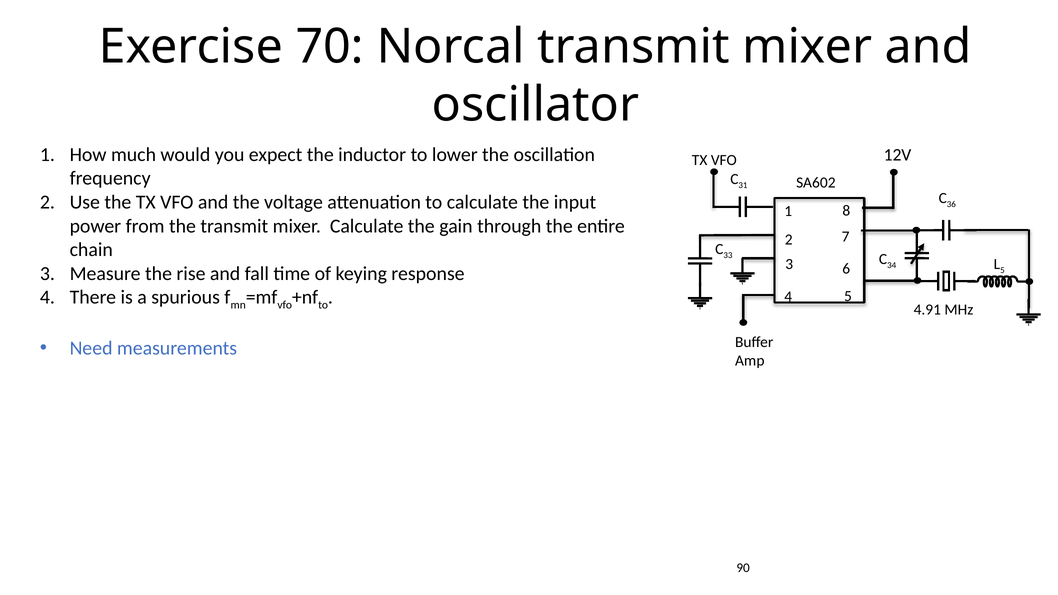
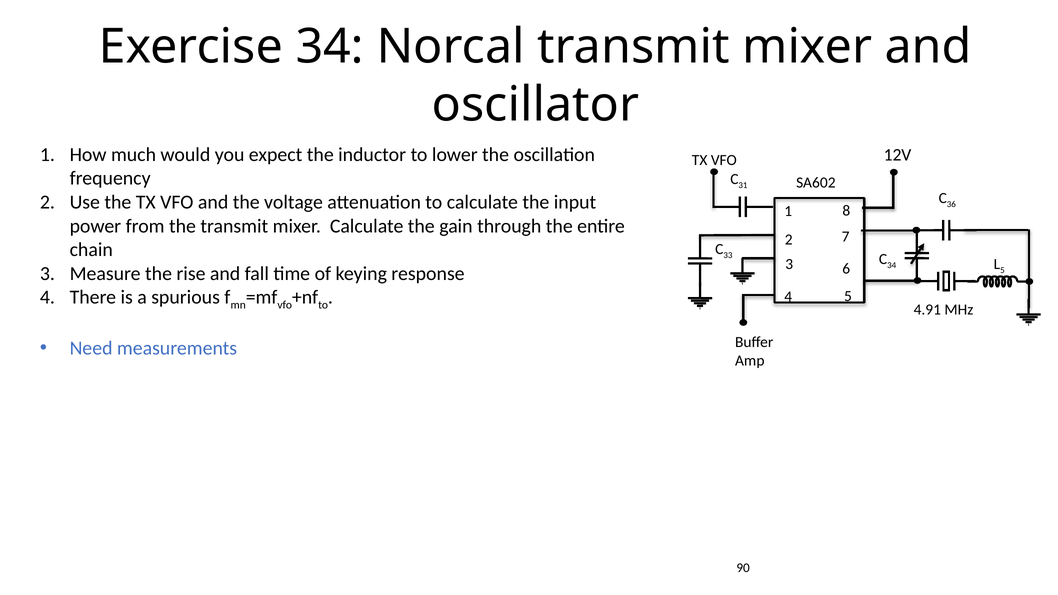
Exercise 70: 70 -> 34
